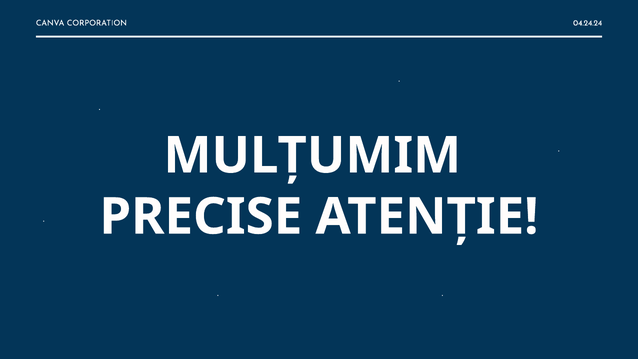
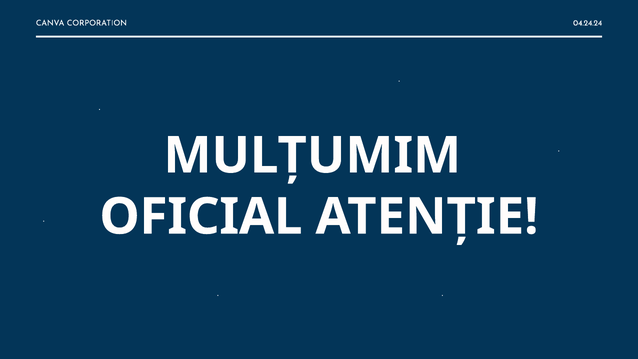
PRECISE: PRECISE -> OFICIAL
